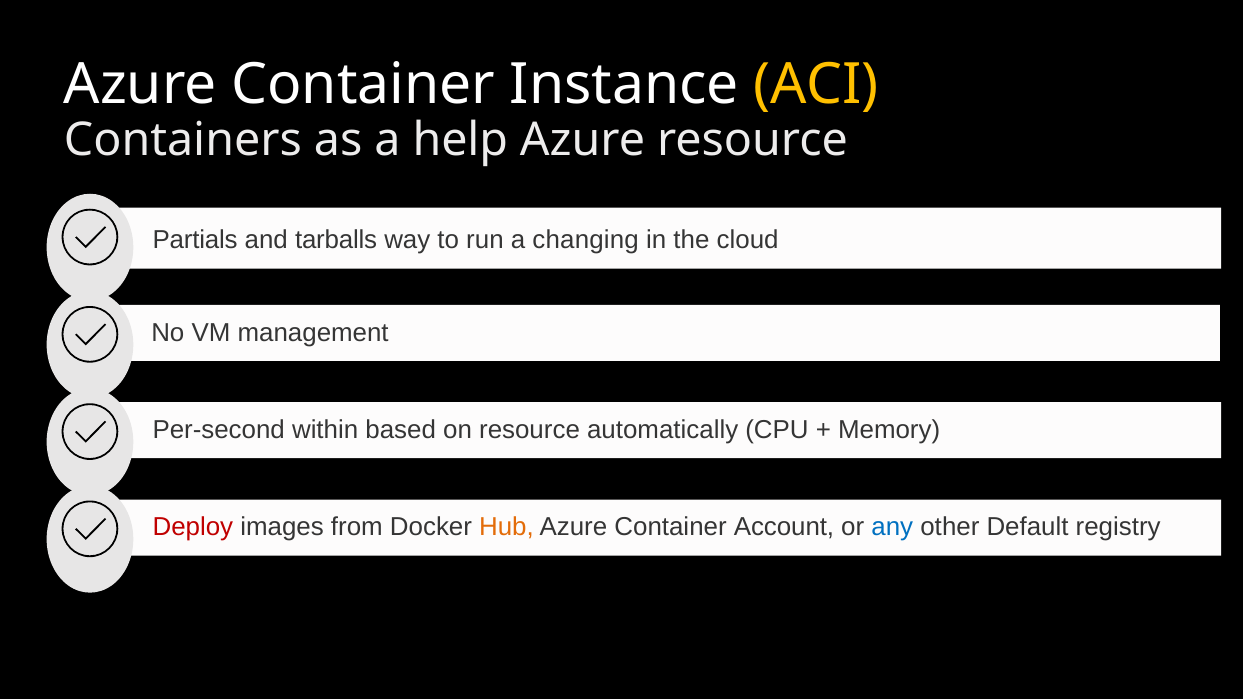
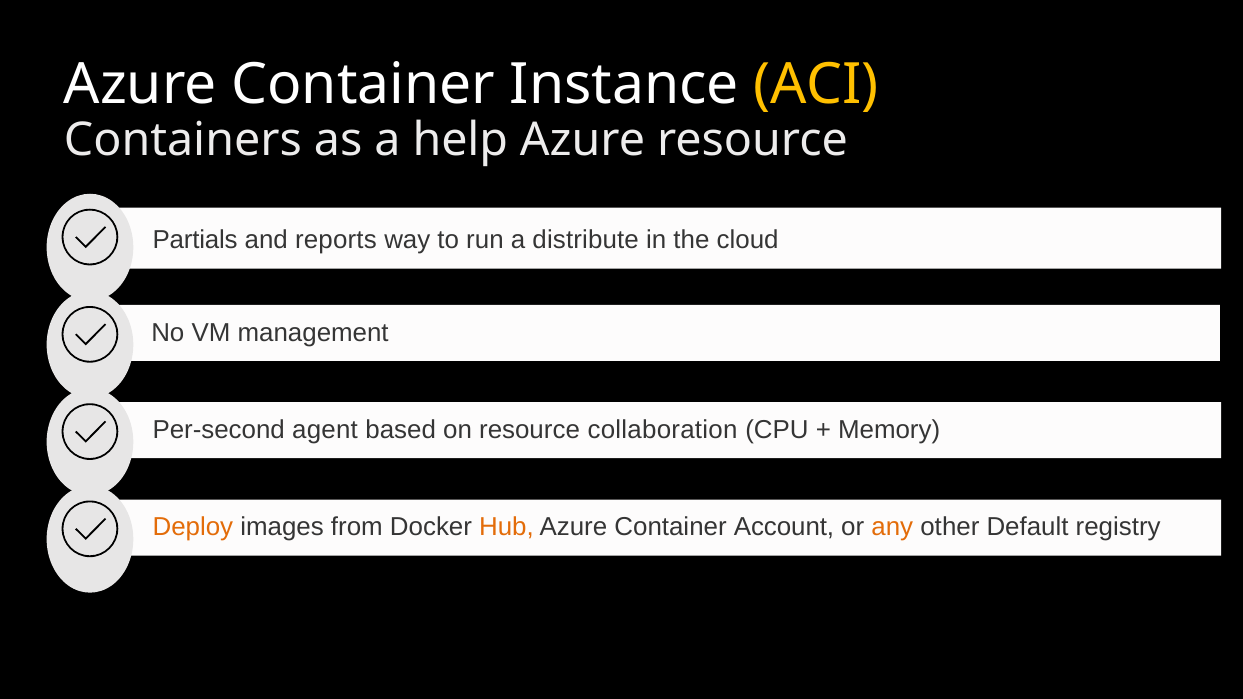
tarballs: tarballs -> reports
changing: changing -> distribute
within: within -> agent
automatically: automatically -> collaboration
Deploy colour: red -> orange
any colour: blue -> orange
